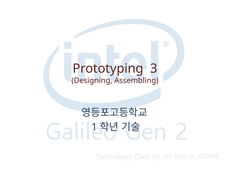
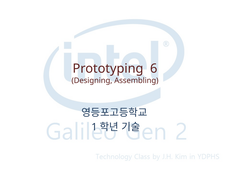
3: 3 -> 6
